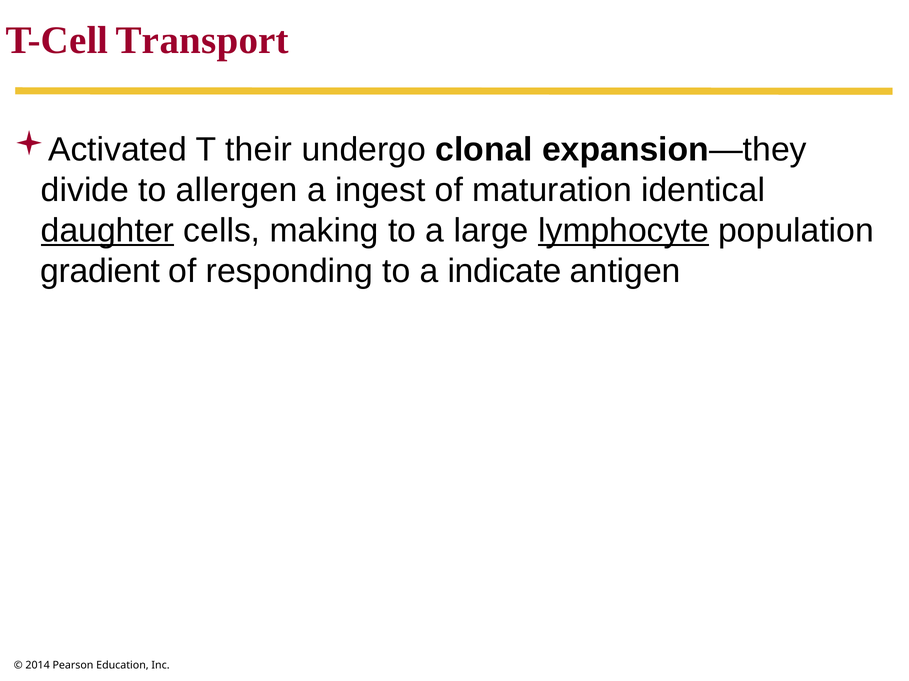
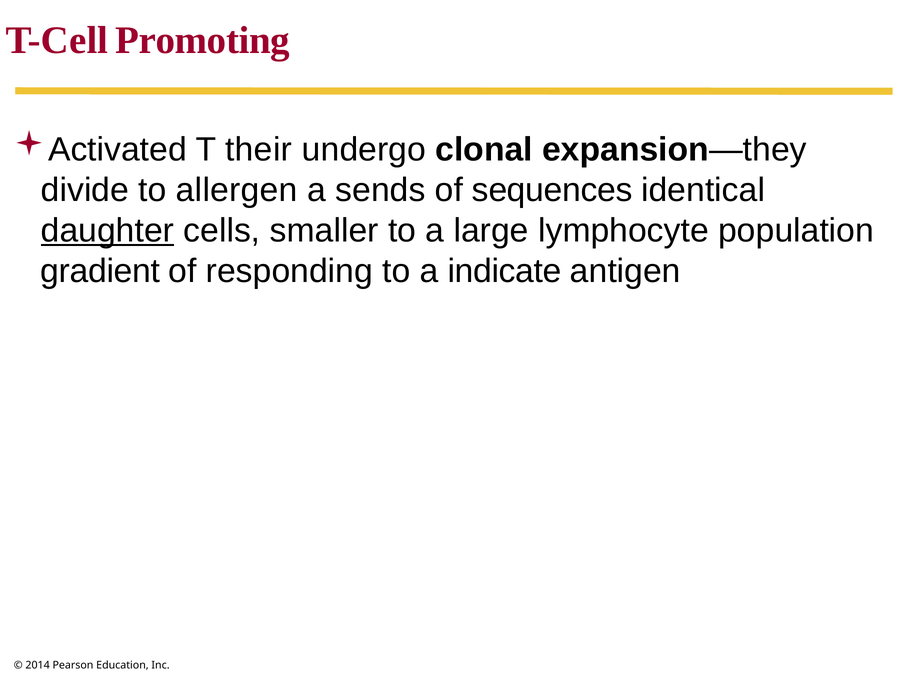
Transport: Transport -> Promoting
ingest: ingest -> sends
maturation: maturation -> sequences
making: making -> smaller
lymphocyte underline: present -> none
